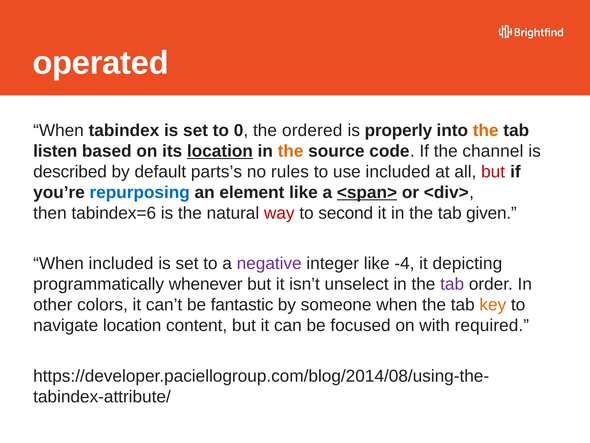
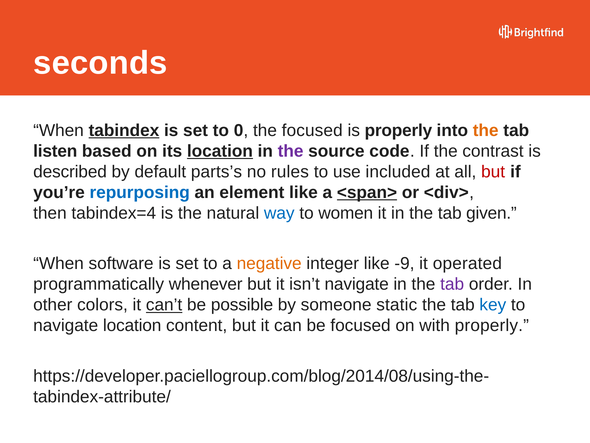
operated: operated -> seconds
tabindex underline: none -> present
the ordered: ordered -> focused
the at (291, 151) colour: orange -> purple
channel: channel -> contrast
tabindex=6: tabindex=6 -> tabindex=4
way colour: red -> blue
second: second -> women
When included: included -> software
negative colour: purple -> orange
-4: -4 -> -9
depicting: depicting -> operated
isn’t unselect: unselect -> navigate
can’t underline: none -> present
fantastic: fantastic -> possible
someone when: when -> static
key colour: orange -> blue
with required: required -> properly
